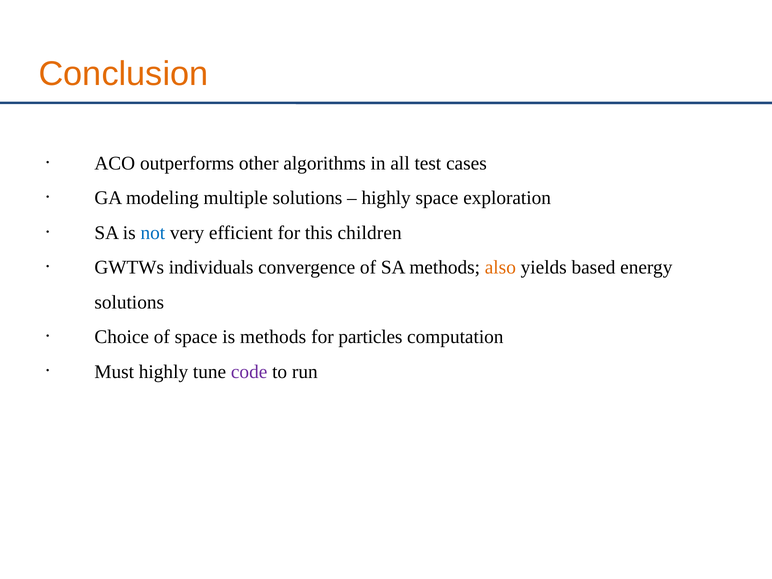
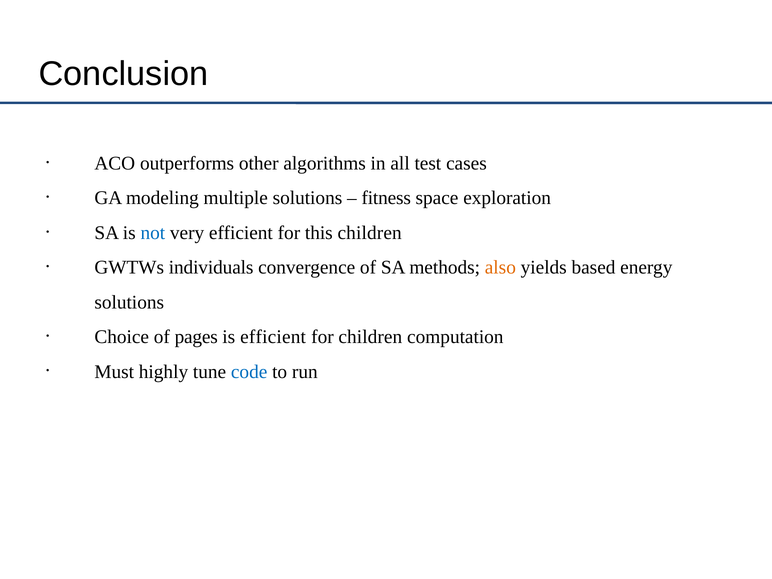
Conclusion colour: orange -> black
highly at (386, 198): highly -> fitness
of space: space -> pages
is methods: methods -> efficient
for particles: particles -> children
code colour: purple -> blue
